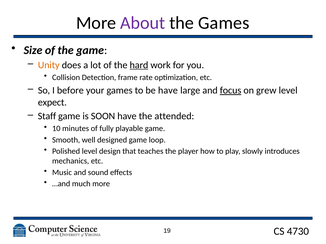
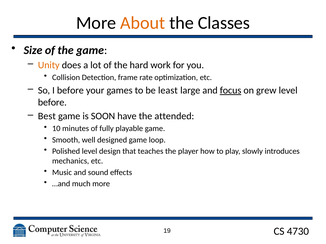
About colour: purple -> orange
the Games: Games -> Classes
hard underline: present -> none
be have: have -> least
expect at (52, 102): expect -> before
Staff: Staff -> Best
